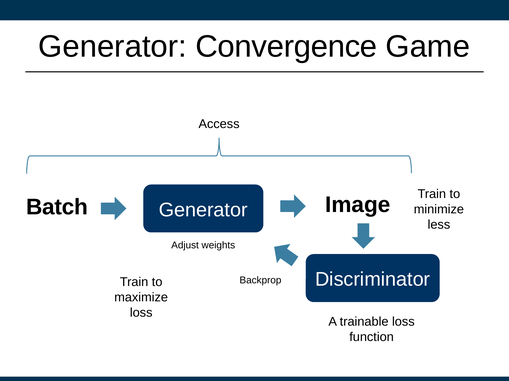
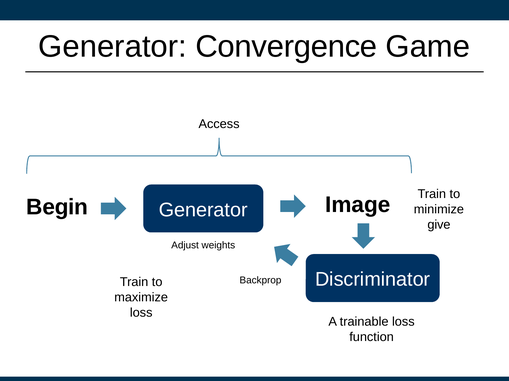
Batch: Batch -> Begin
less: less -> give
